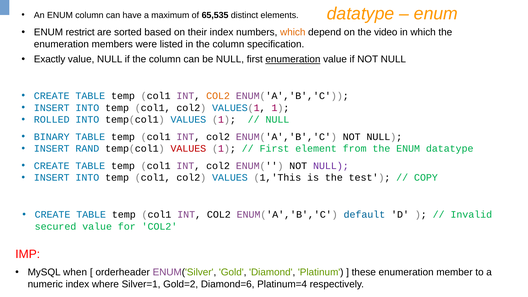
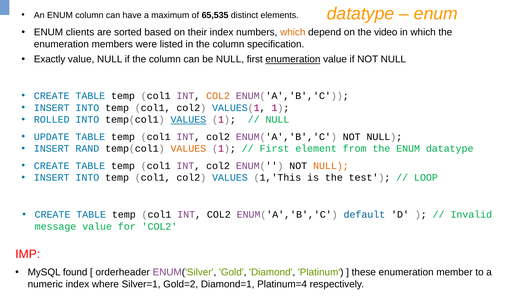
restrict: restrict -> clients
VALUES at (188, 120) underline: none -> present
BINARY: BINARY -> UPDATE
VALUES at (188, 149) colour: red -> orange
NULL at (331, 166) colour: purple -> orange
COPY: COPY -> LOOP
secured: secured -> message
when: when -> found
Diamond=6: Diamond=6 -> Diamond=1
